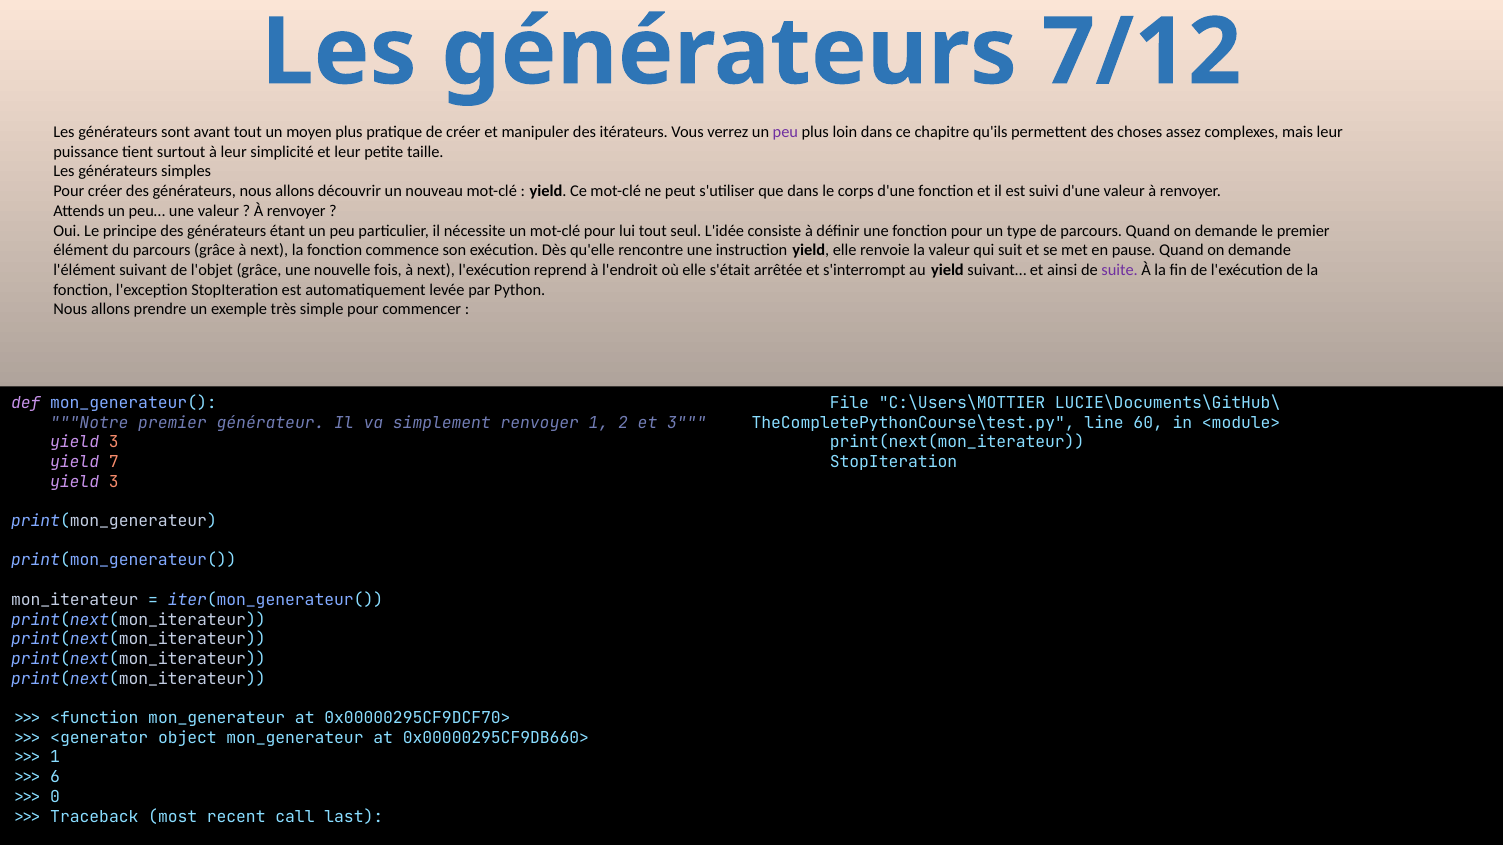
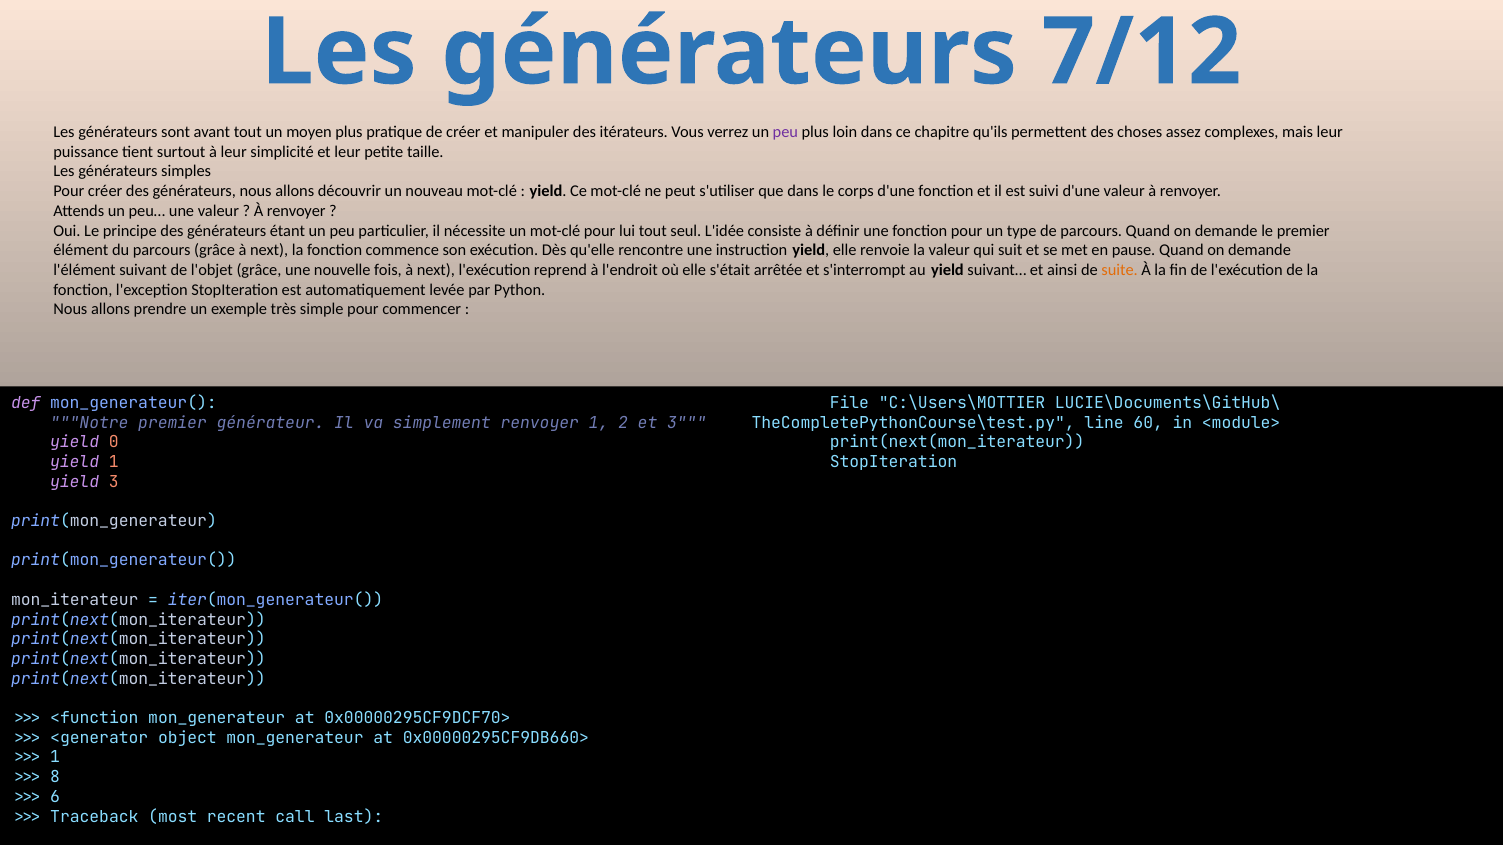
suite colour: purple -> orange
3 at (114, 443): 3 -> 0
yield 7: 7 -> 1
6: 6 -> 8
0: 0 -> 6
